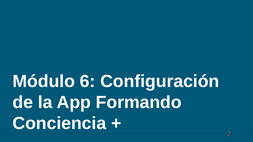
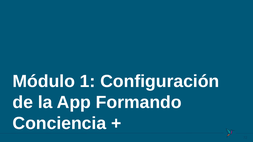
6: 6 -> 1
